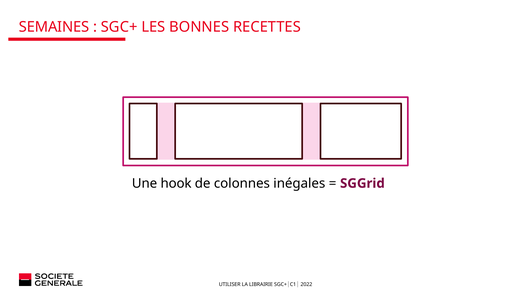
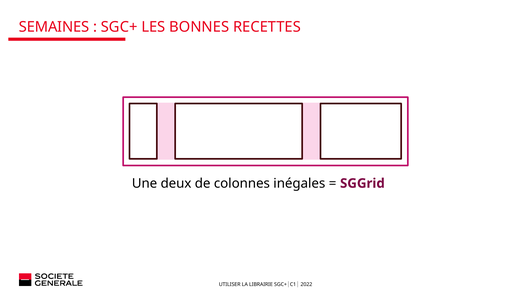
hook: hook -> deux
